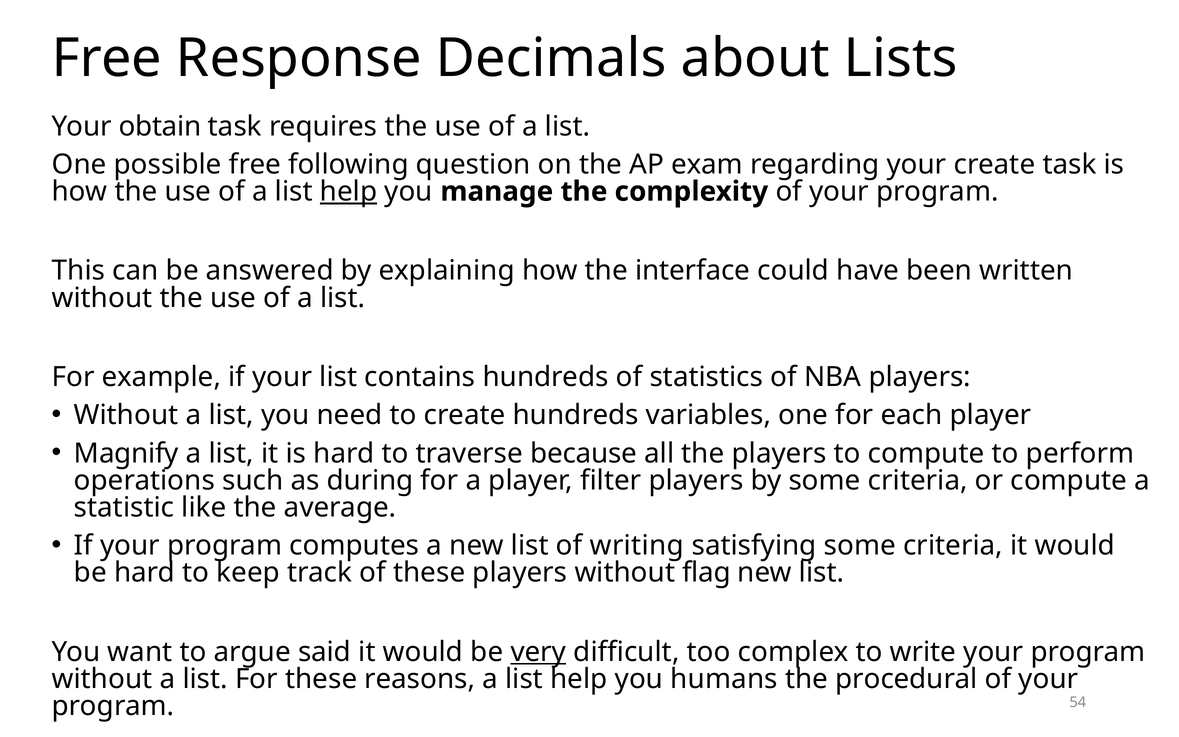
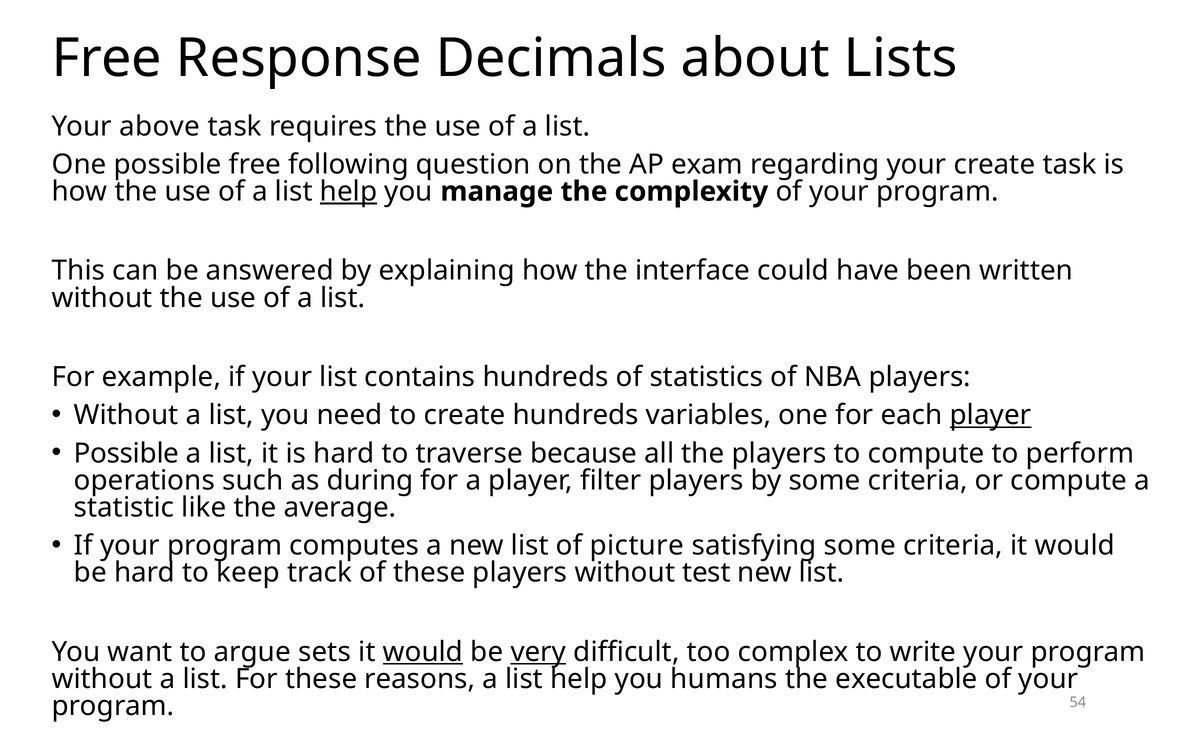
obtain: obtain -> above
player at (991, 415) underline: none -> present
Magnify at (126, 453): Magnify -> Possible
writing: writing -> picture
flag: flag -> test
said: said -> sets
would at (423, 652) underline: none -> present
procedural: procedural -> executable
